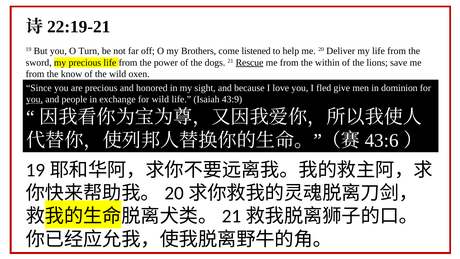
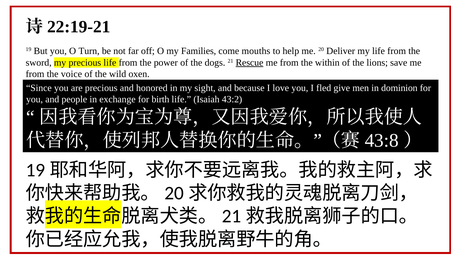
Brothers: Brothers -> Families
listened: listened -> mouths
know: know -> voice
you at (35, 99) underline: present -> none
for wild: wild -> birth
43:9: 43:9 -> 43:2
43:6: 43:6 -> 43:8
